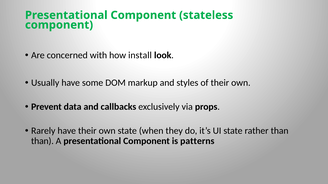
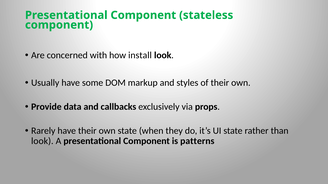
Prevent: Prevent -> Provide
than at (42, 141): than -> look
